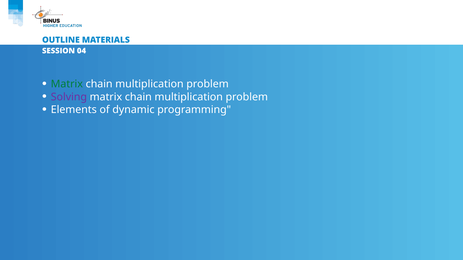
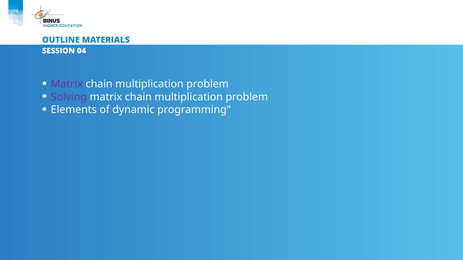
Matrix at (67, 84) colour: green -> purple
